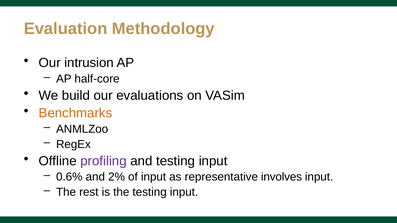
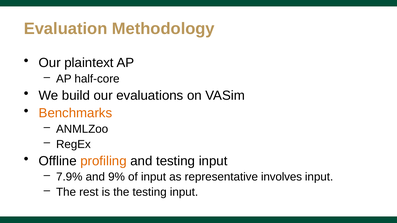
intrusion: intrusion -> plaintext
profiling colour: purple -> orange
0.6%: 0.6% -> 7.9%
2%: 2% -> 9%
